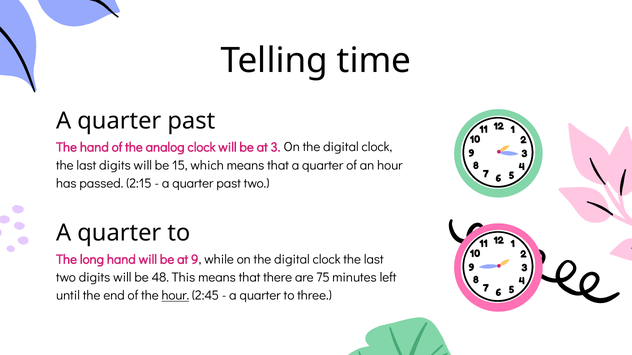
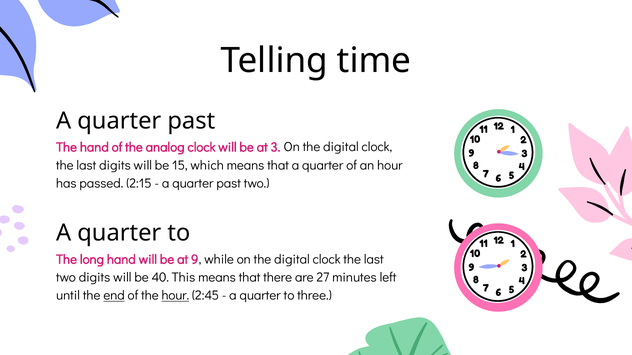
48: 48 -> 40
75: 75 -> 27
end underline: none -> present
